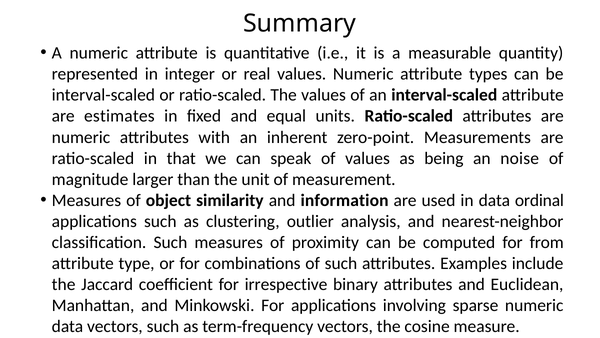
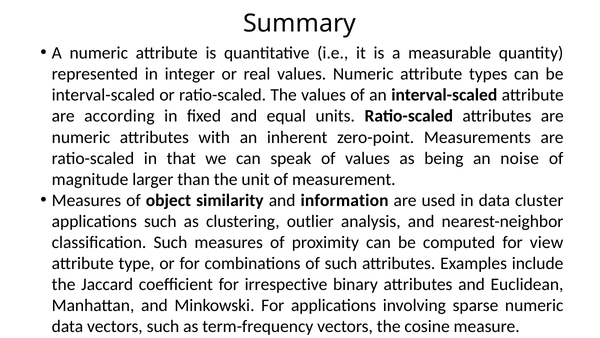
estimates: estimates -> according
ordinal: ordinal -> cluster
from: from -> view
